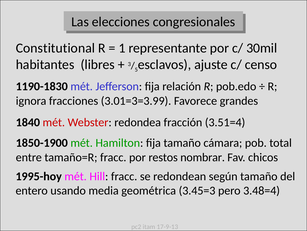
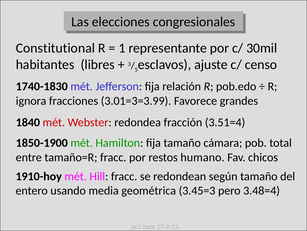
1190-1830: 1190-1830 -> 1740-1830
nombrar: nombrar -> humano
1995-hoy: 1995-hoy -> 1910-hoy
